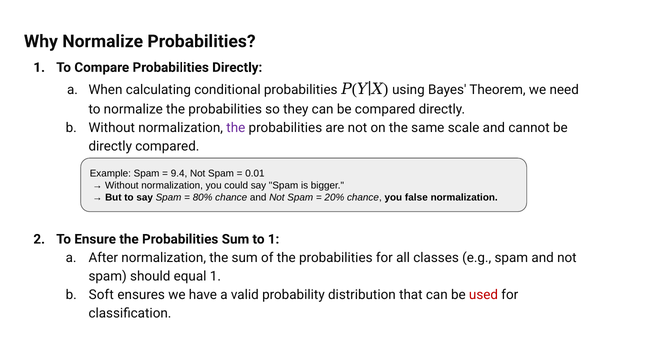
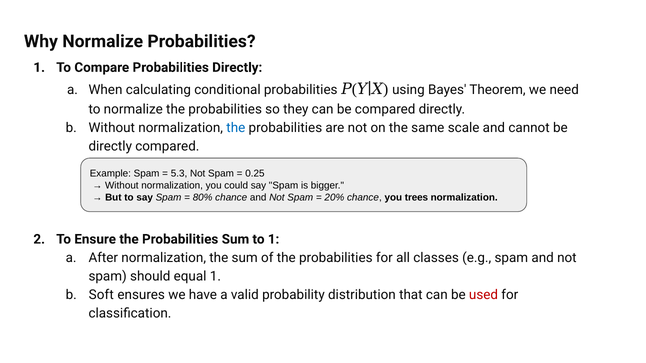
the at (236, 128) colour: purple -> blue
9.4: 9.4 -> 5.3
0.01: 0.01 -> 0.25
false: false -> trees
